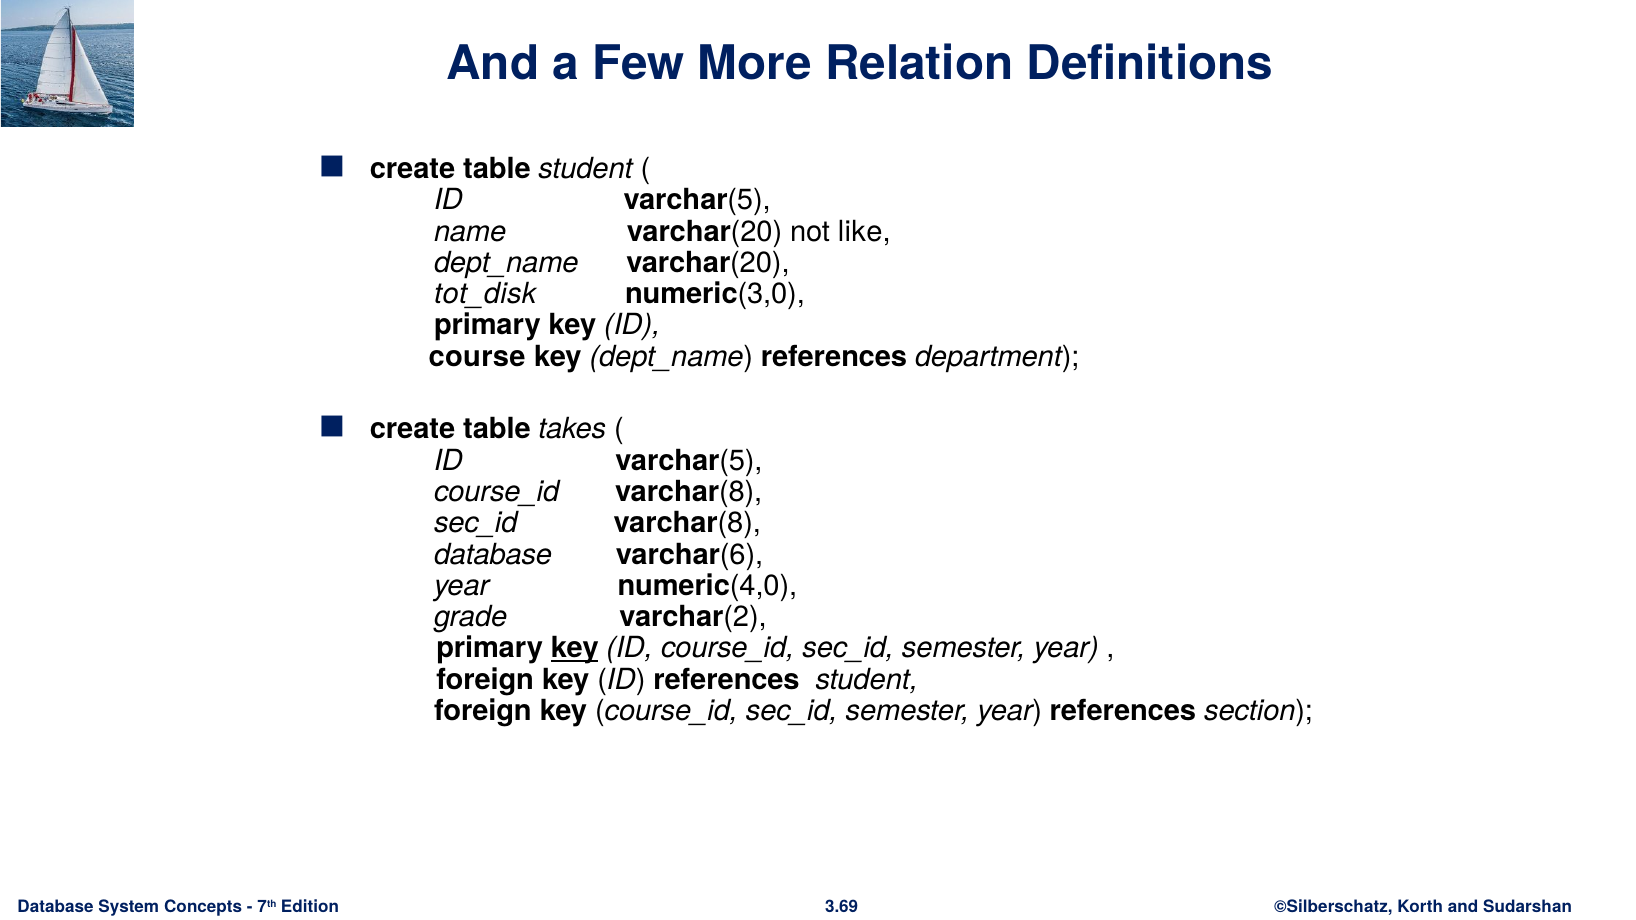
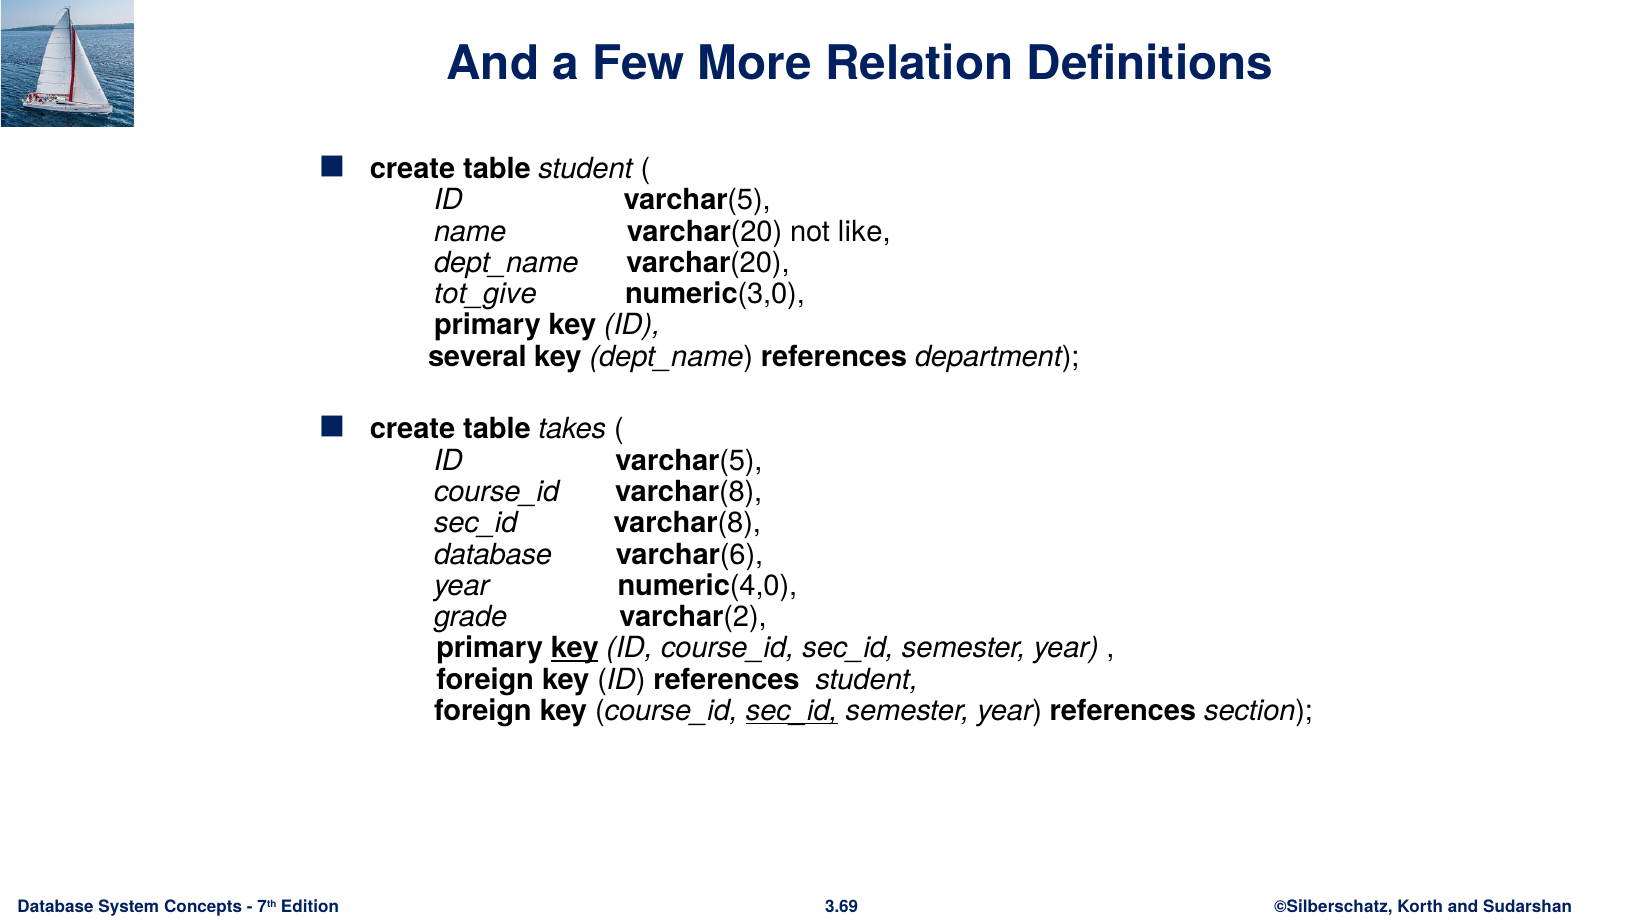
tot_disk: tot_disk -> tot_give
course: course -> several
sec_id at (792, 711) underline: none -> present
